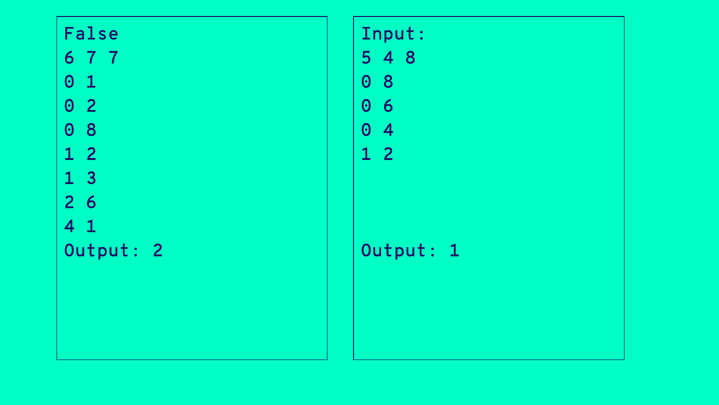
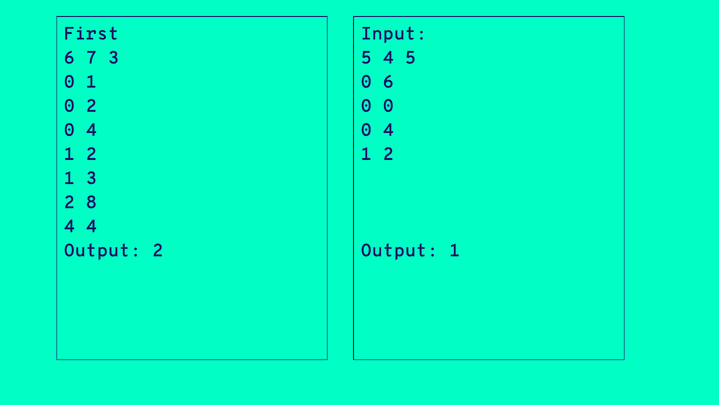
False: False -> First
7 7: 7 -> 3
4 8: 8 -> 5
8 at (388, 82): 8 -> 6
6 at (388, 106): 6 -> 0
8 at (91, 130): 8 -> 4
2 6: 6 -> 8
1 at (91, 226): 1 -> 4
